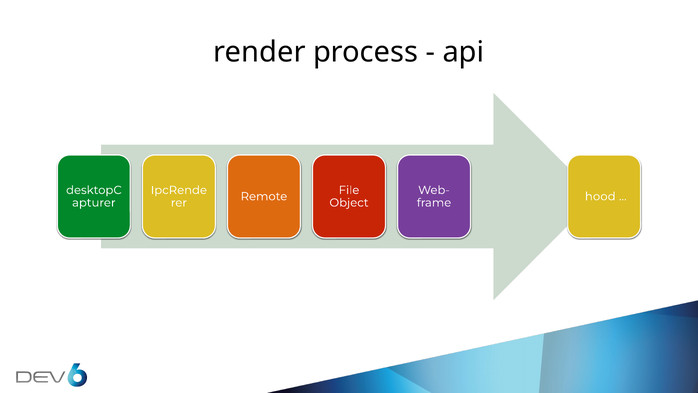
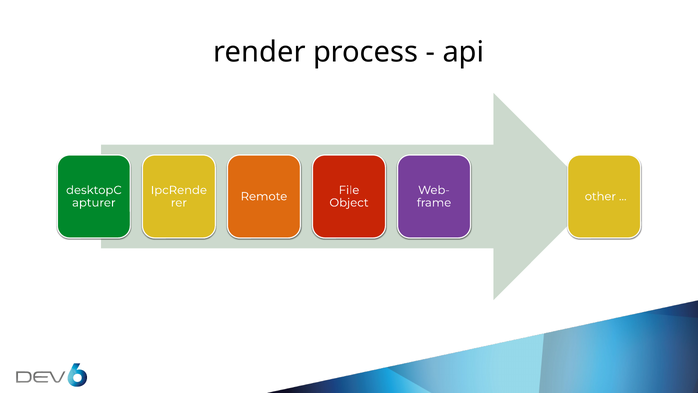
hood: hood -> other
